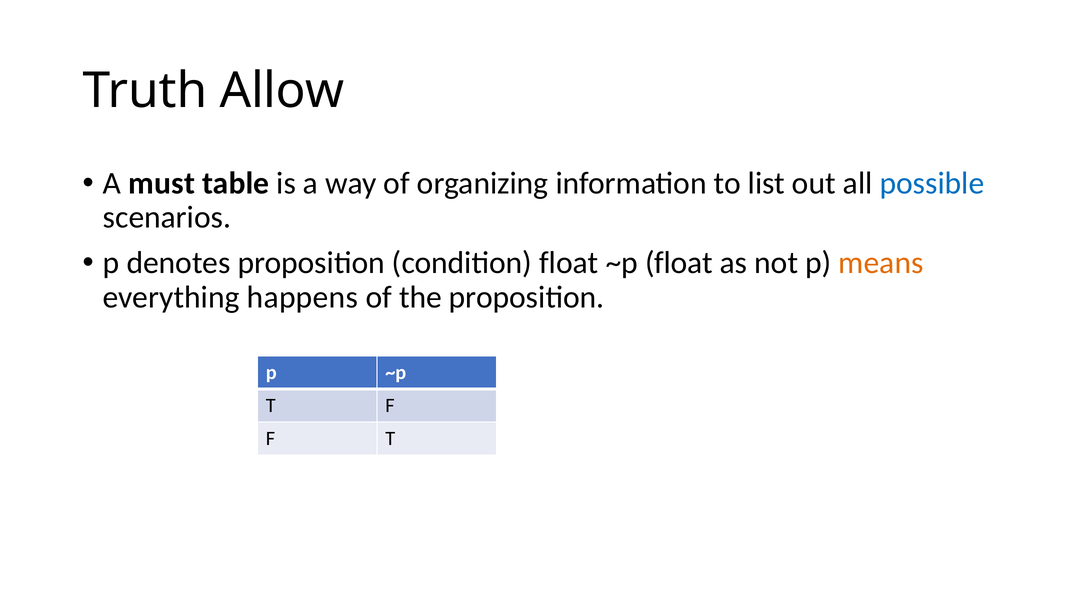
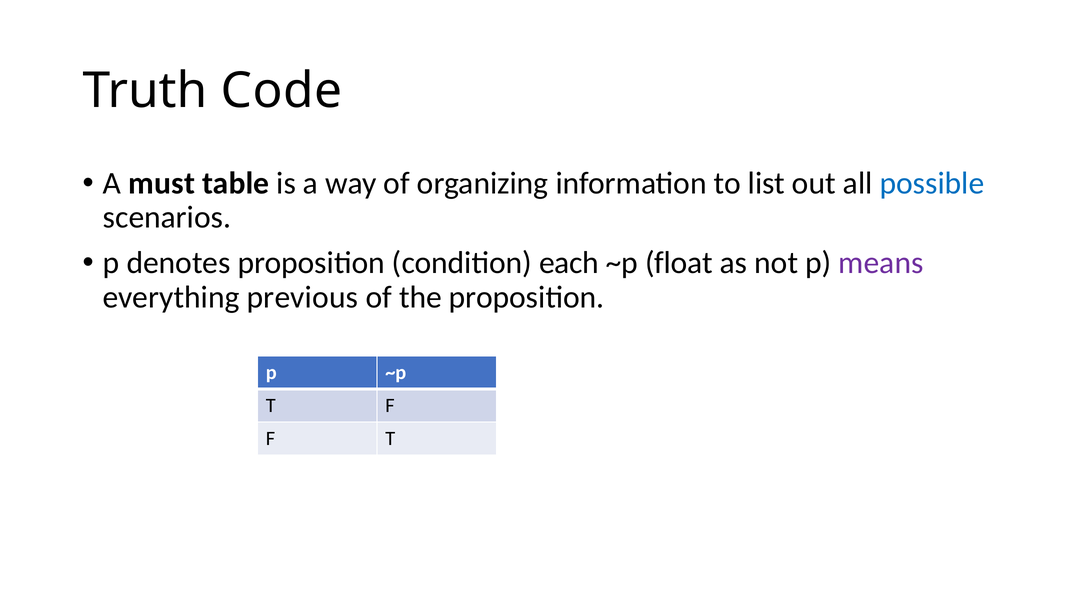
Allow: Allow -> Code
condition float: float -> each
means colour: orange -> purple
happens: happens -> previous
